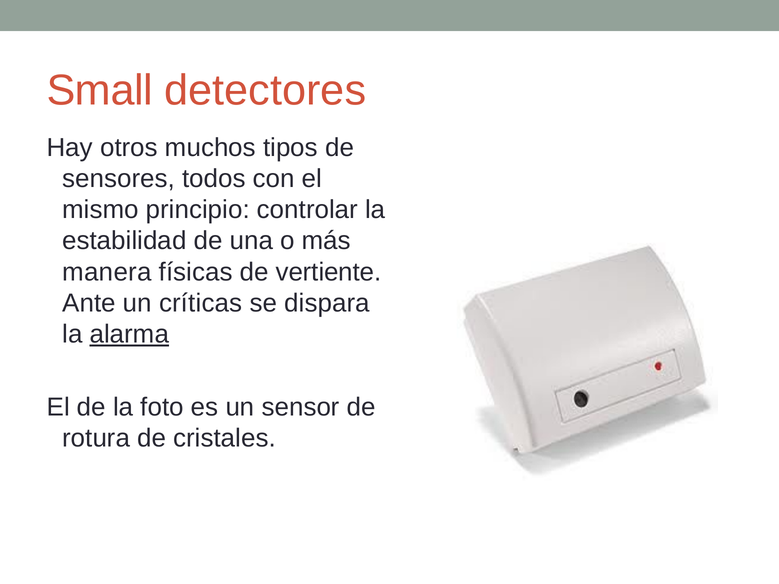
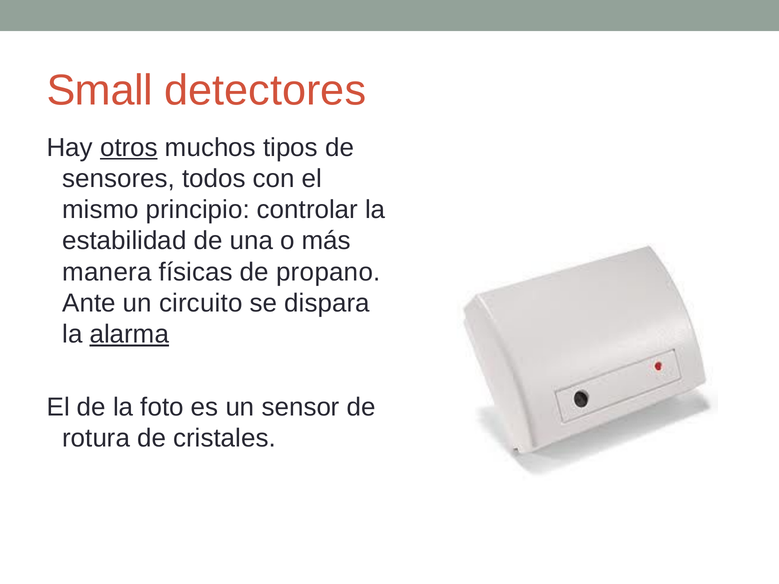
otros underline: none -> present
vertiente: vertiente -> propano
críticas: críticas -> circuito
